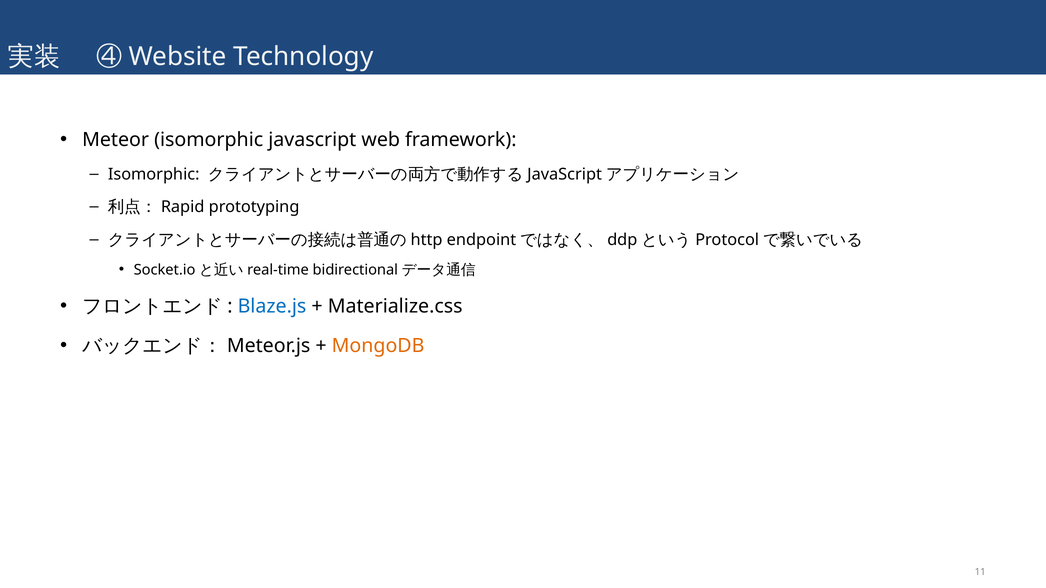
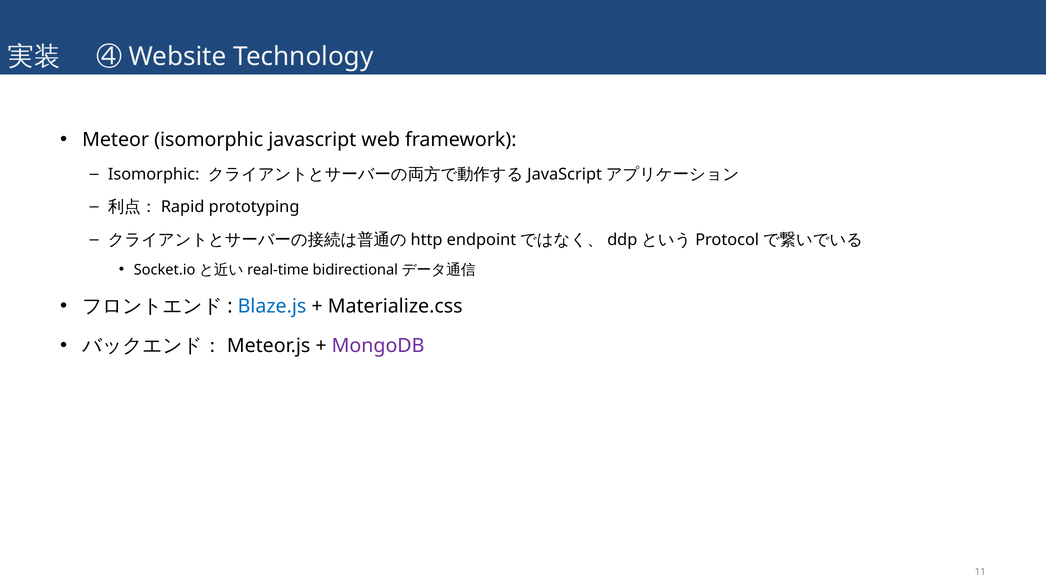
MongoDB colour: orange -> purple
